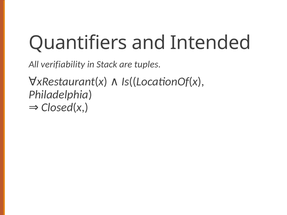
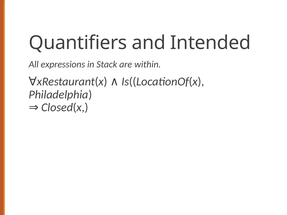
verifiability: verifiability -> expressions
tuples: tuples -> within
